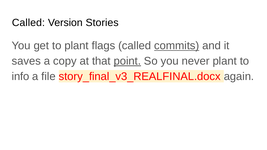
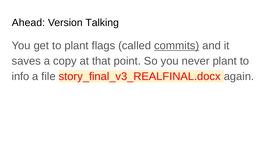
Called at (28, 23): Called -> Ahead
Stories: Stories -> Talking
point underline: present -> none
